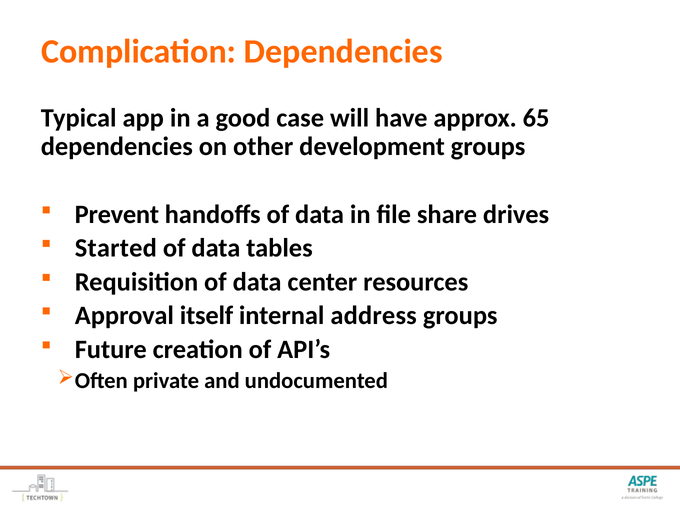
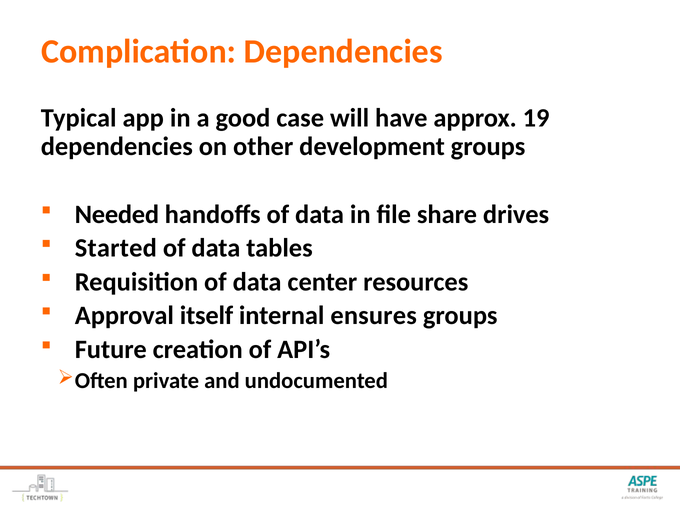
65: 65 -> 19
Prevent: Prevent -> Needed
address: address -> ensures
